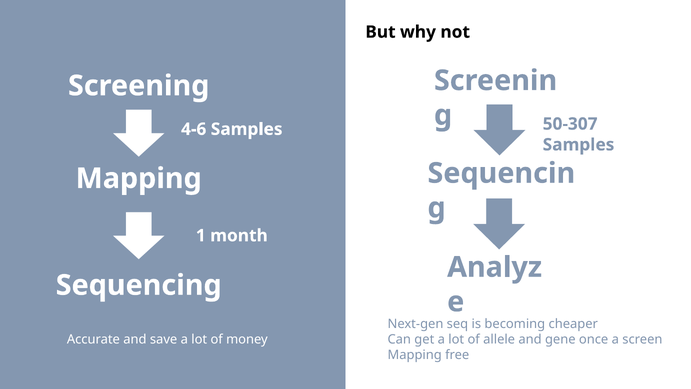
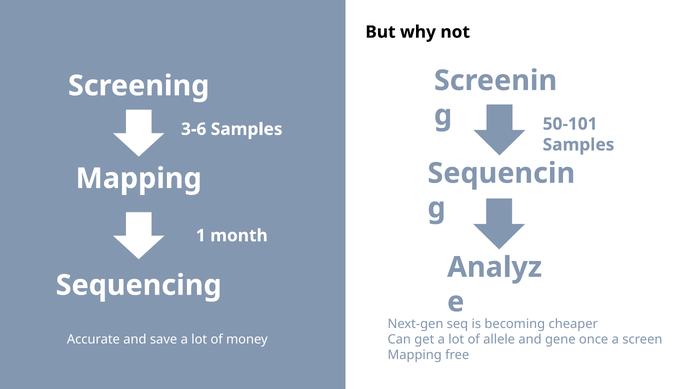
50-307: 50-307 -> 50-101
4-6: 4-6 -> 3-6
